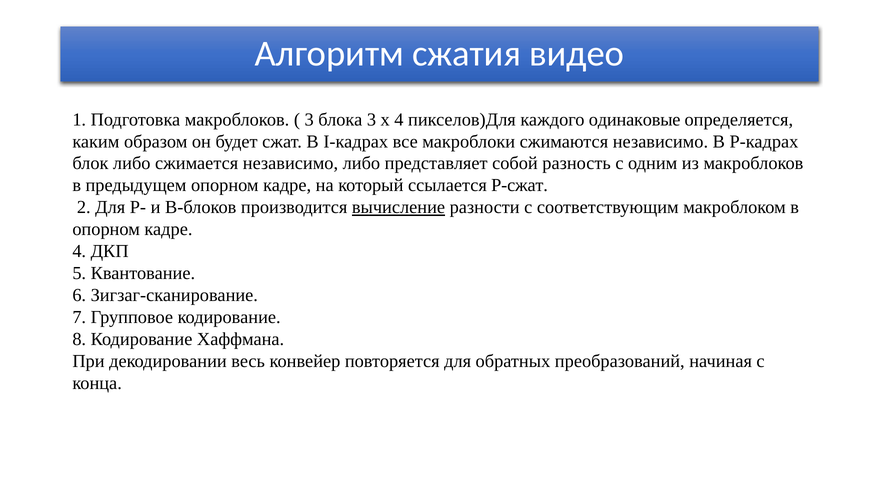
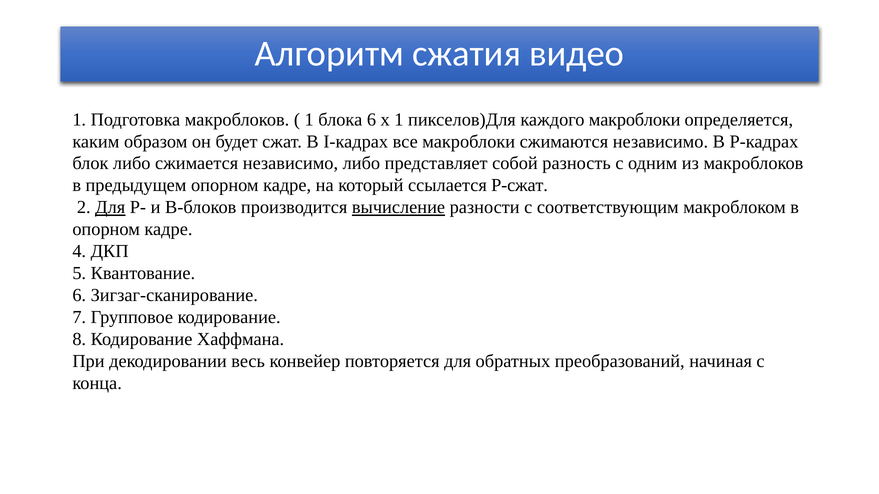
3 at (309, 120): 3 -> 1
блока 3: 3 -> 6
х 4: 4 -> 1
каждого одинаковые: одинаковые -> макроблоки
Для at (110, 208) underline: none -> present
